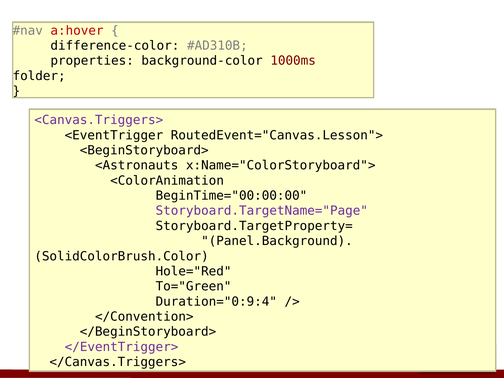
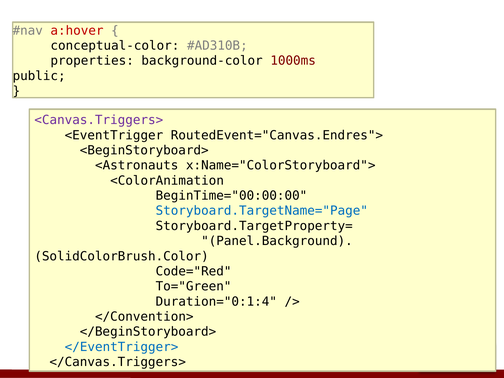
difference-color: difference-color -> conceptual-color
folder: folder -> public
RoutedEvent="Canvas.Lesson">: RoutedEvent="Canvas.Lesson"> -> RoutedEvent="Canvas.Endres">
Storyboard.TargetName="Page colour: purple -> blue
Hole="Red: Hole="Red -> Code="Red
Duration="0:9:4: Duration="0:9:4 -> Duration="0:1:4
</EventTrigger> colour: purple -> blue
